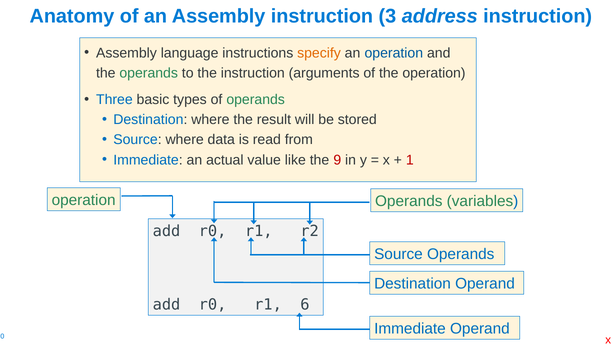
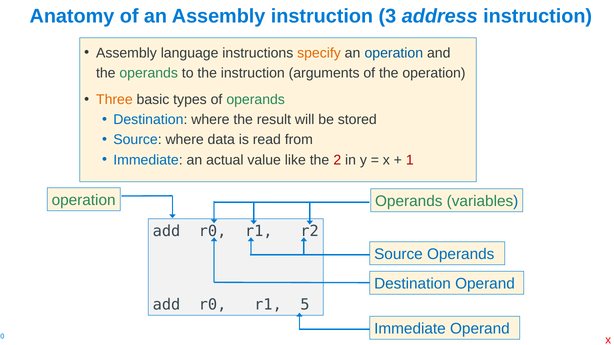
Three colour: blue -> orange
9: 9 -> 2
6: 6 -> 5
